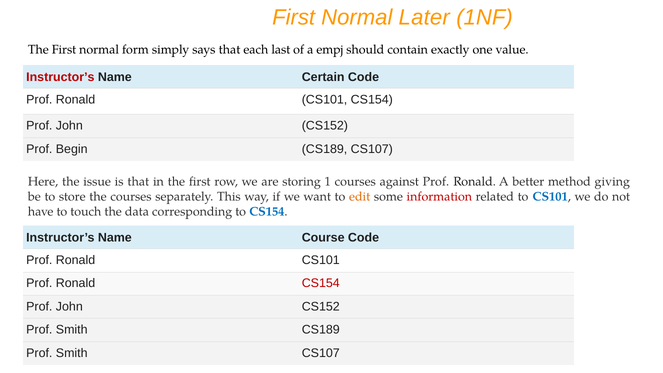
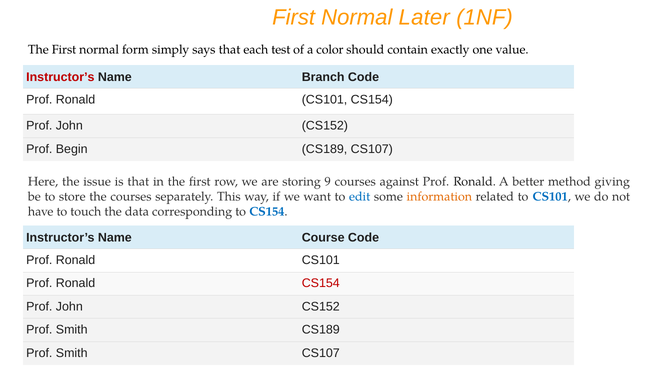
last: last -> test
empj: empj -> color
Certain: Certain -> Branch
1: 1 -> 9
edit colour: orange -> blue
information colour: red -> orange
